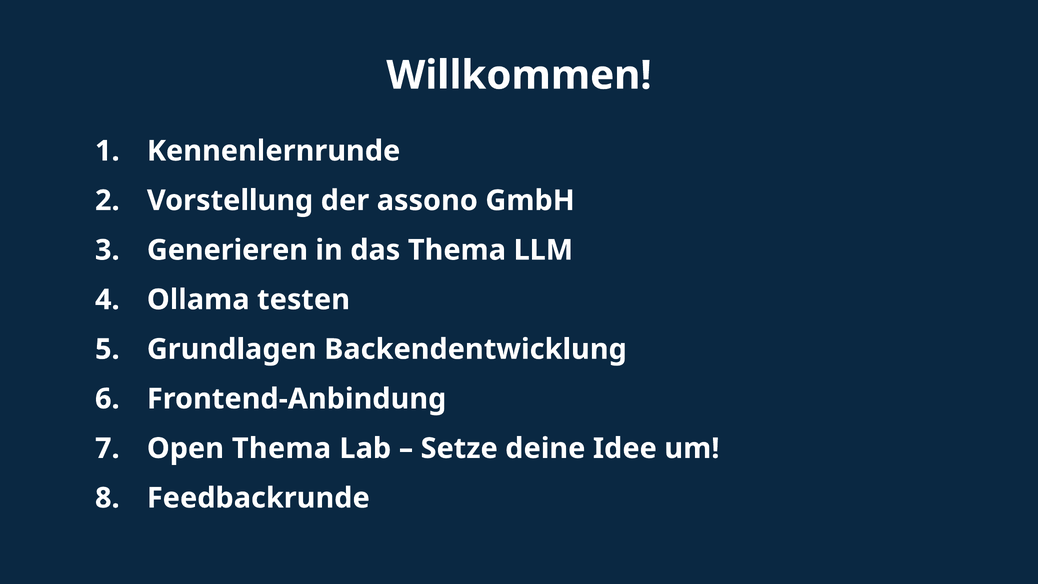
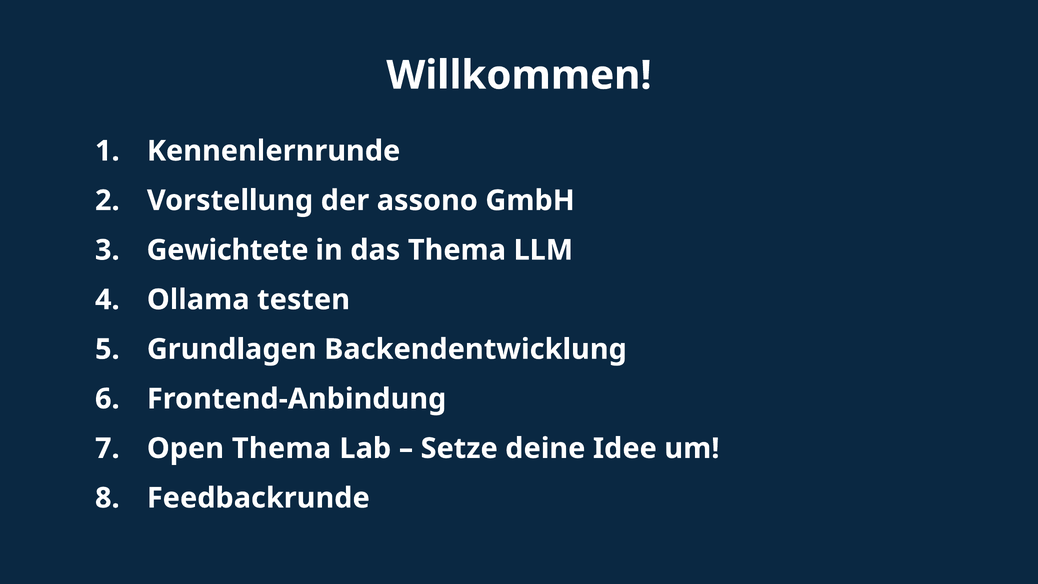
Generieren: Generieren -> Gewichtete
